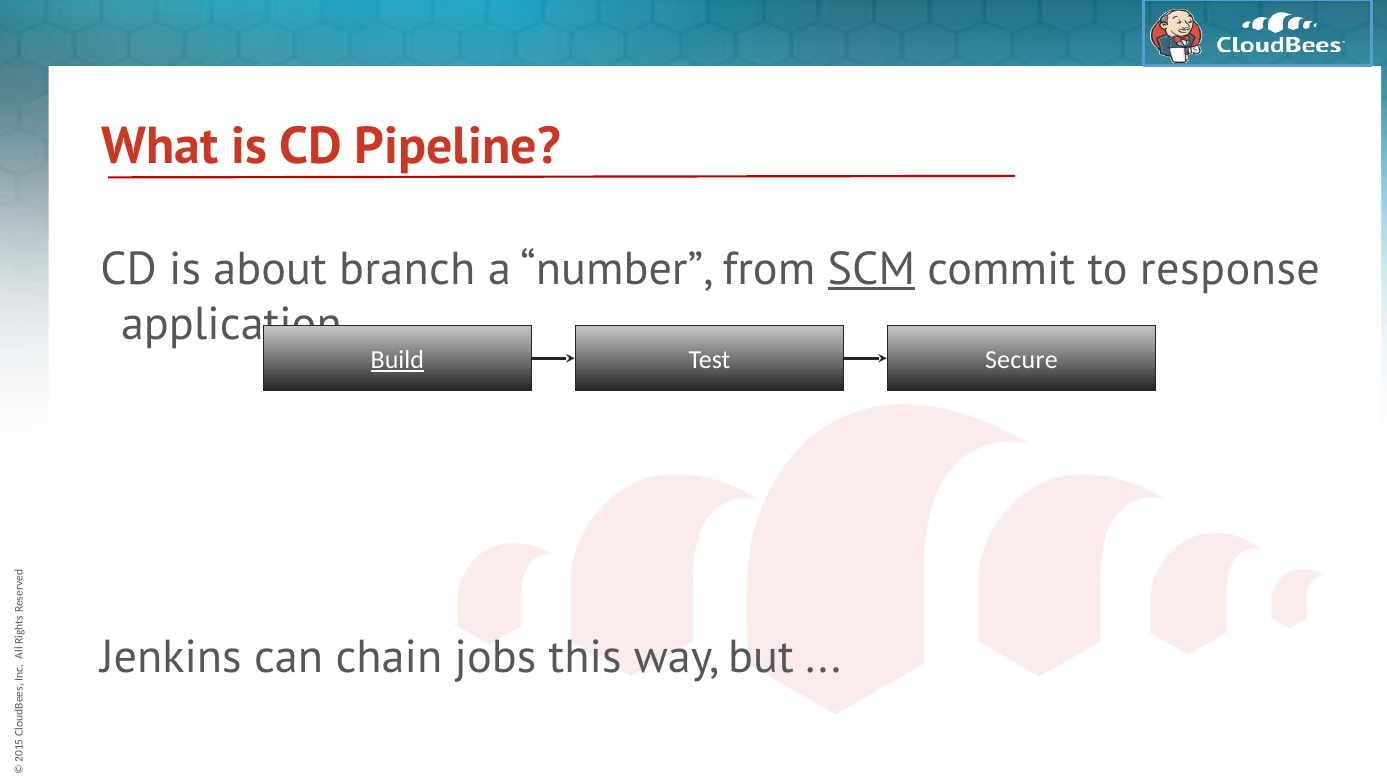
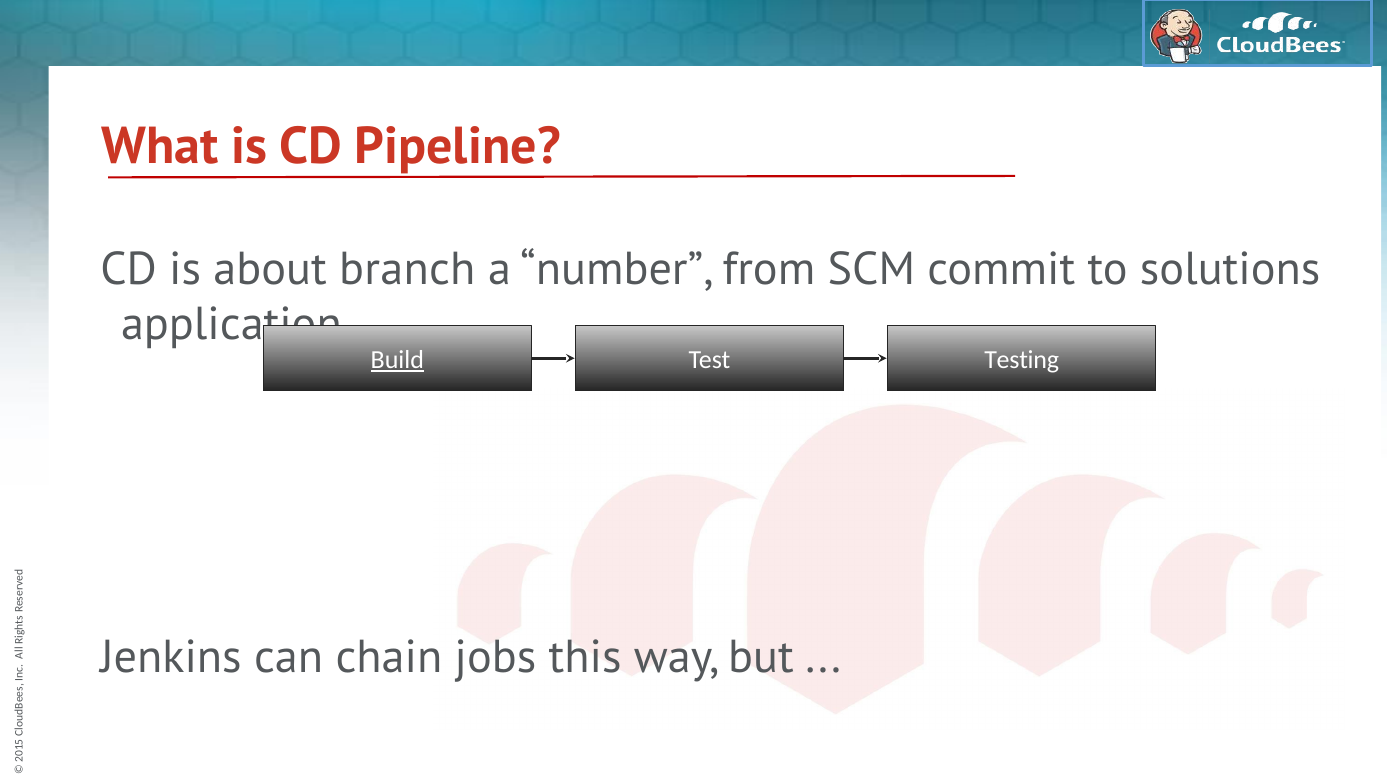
SCM underline: present -> none
response: response -> solutions
Secure: Secure -> Testing
